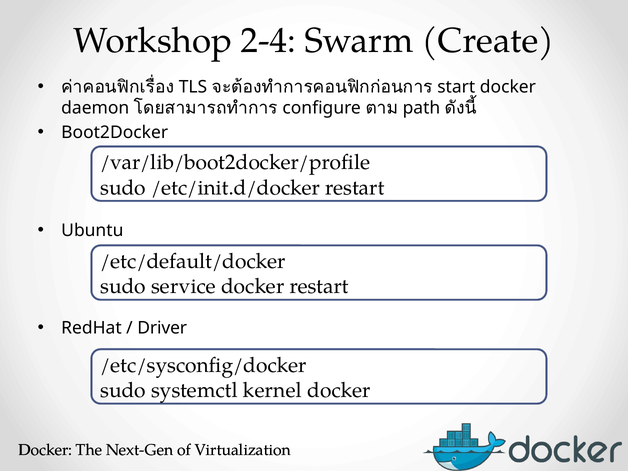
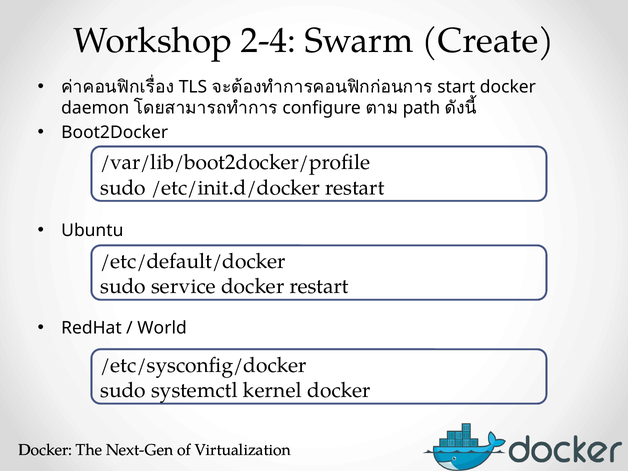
Driver: Driver -> World
